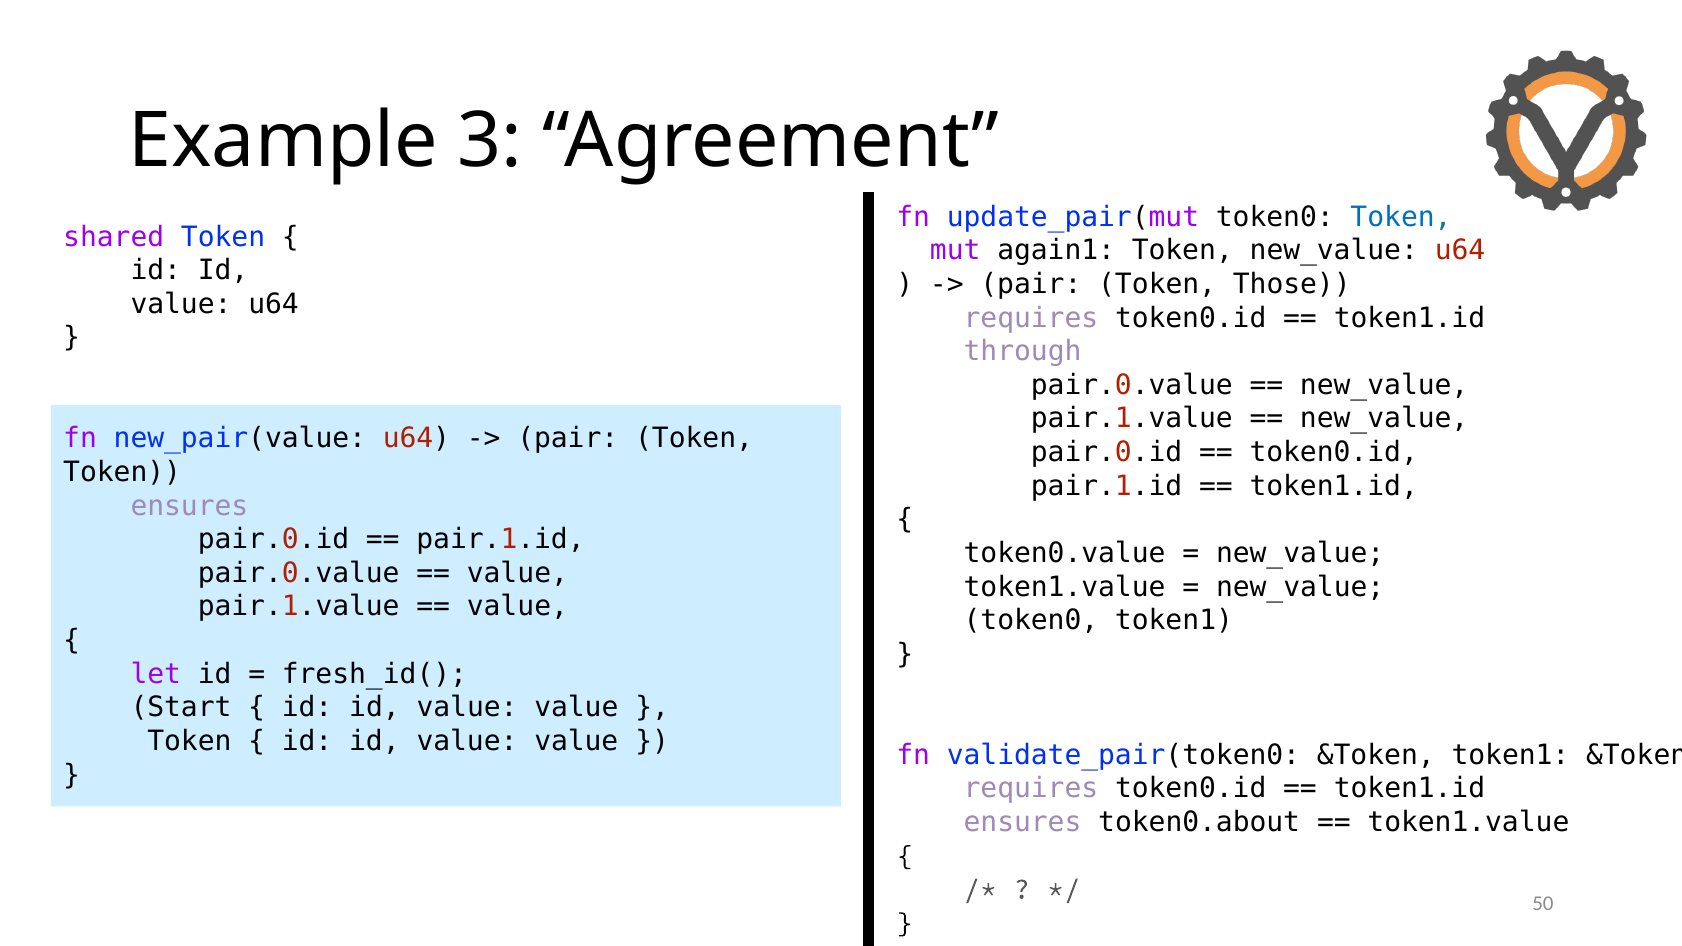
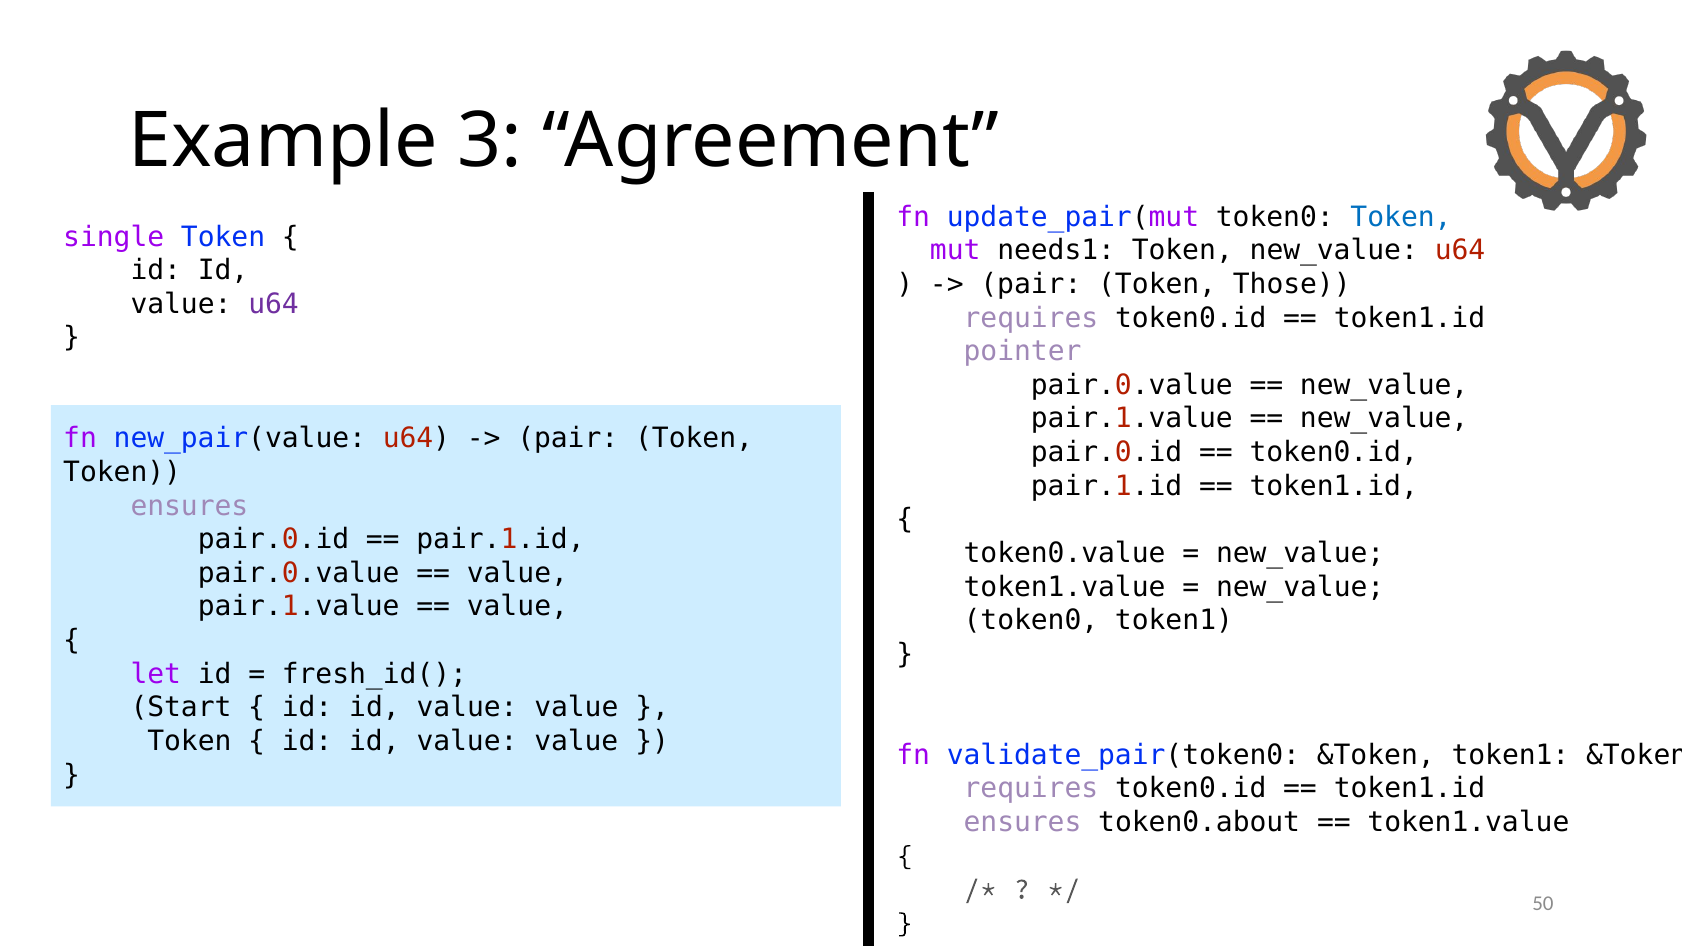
shared: shared -> single
again1: again1 -> needs1
u64 at (274, 304) colour: black -> purple
through: through -> pointer
